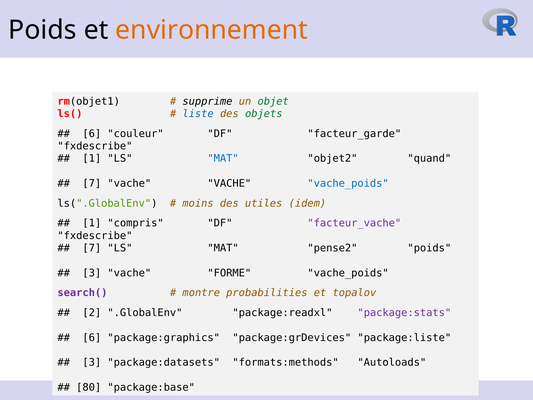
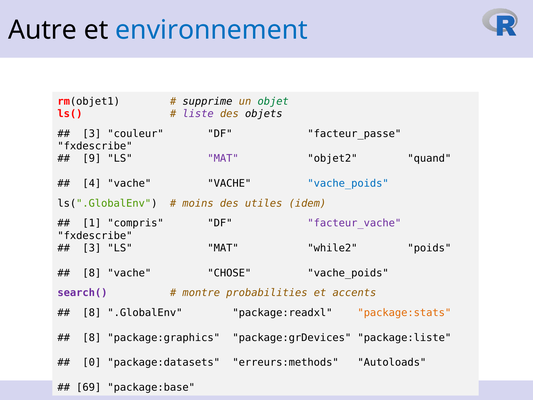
Poids at (42, 30): Poids -> Autre
environnement colour: orange -> blue
liste colour: blue -> purple
objets colour: green -> black
6 at (92, 134): 6 -> 3
facteur_garde: facteur_garde -> facteur_passe
1 at (92, 158): 1 -> 9
MAT at (223, 158) colour: blue -> purple
7 at (92, 183): 7 -> 4
7 at (92, 248): 7 -> 3
pense2: pense2 -> while2
3 at (92, 273): 3 -> 8
FORME: FORME -> CHOSE
topalov: topalov -> accents
2 at (92, 313): 2 -> 8
package:stats colour: purple -> orange
6 at (92, 337): 6 -> 8
3 at (92, 362): 3 -> 0
formats:methods: formats:methods -> erreurs:methods
80: 80 -> 69
